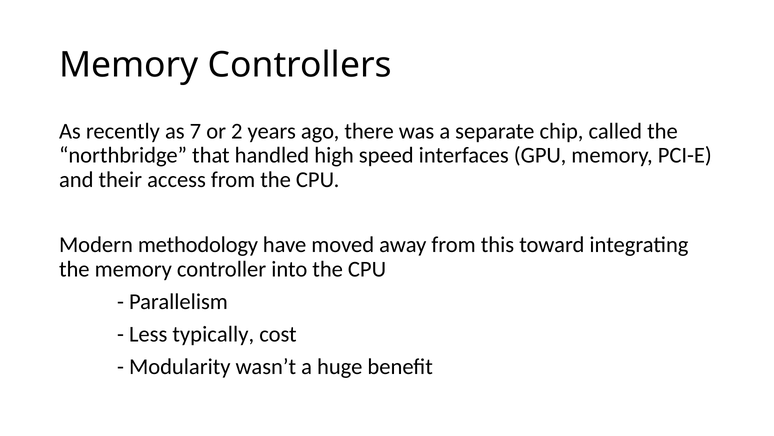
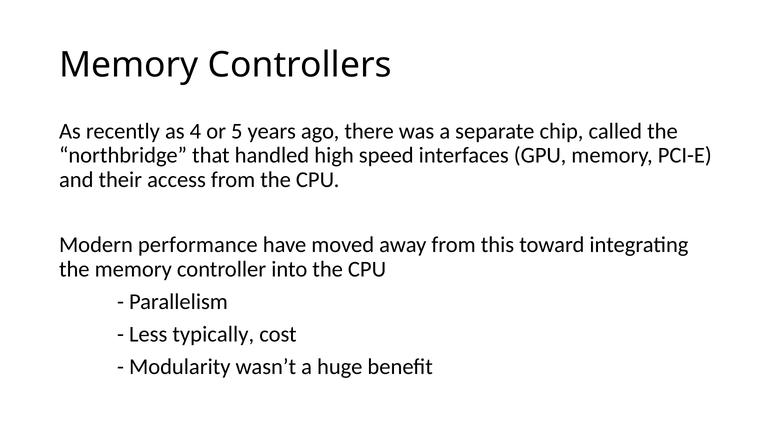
7: 7 -> 4
2: 2 -> 5
methodology: methodology -> performance
